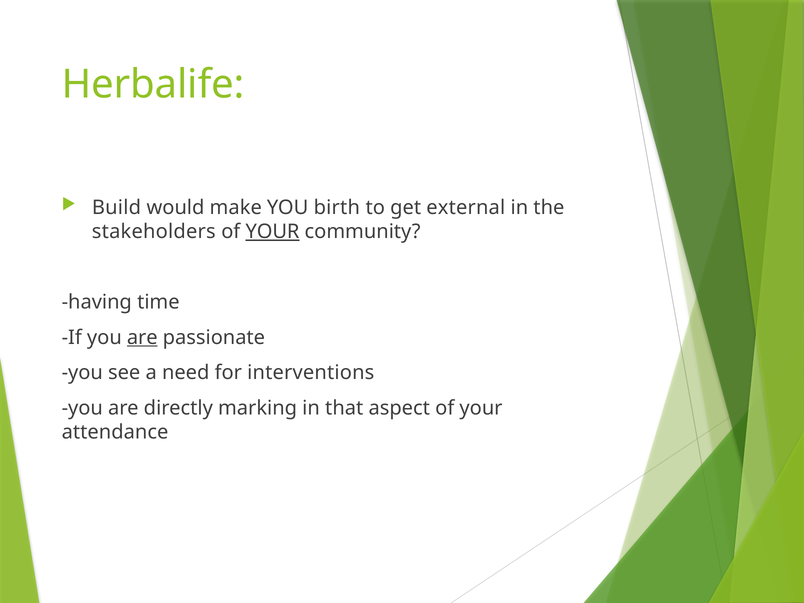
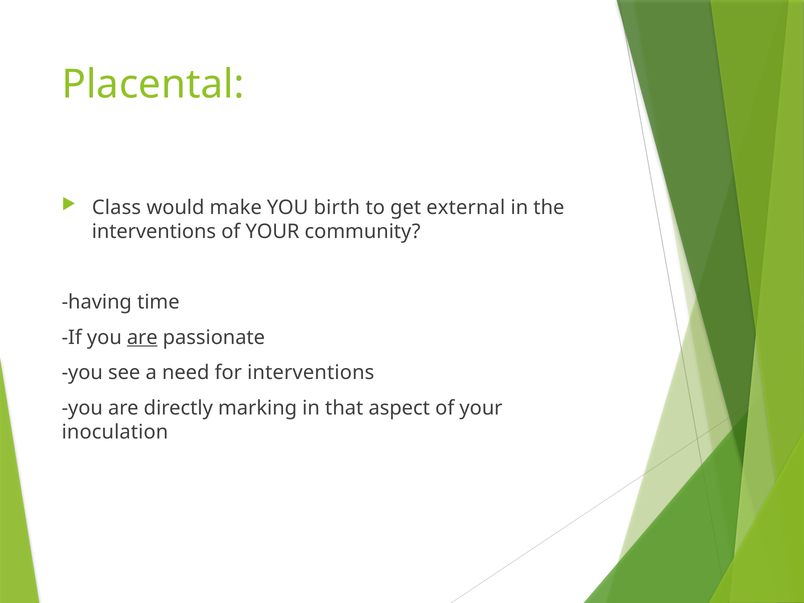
Herbalife: Herbalife -> Placental
Build: Build -> Class
stakeholders at (154, 232): stakeholders -> interventions
YOUR at (272, 232) underline: present -> none
attendance: attendance -> inoculation
